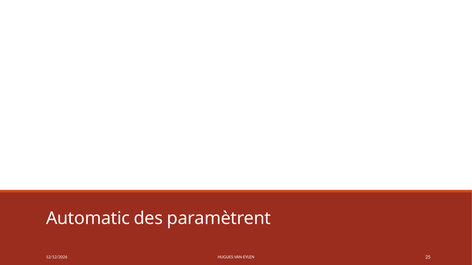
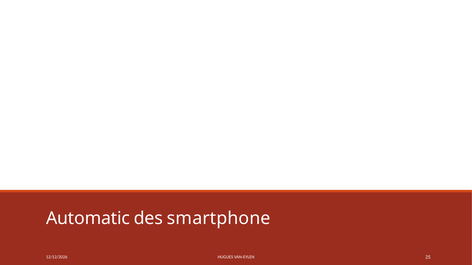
paramètrent: paramètrent -> smartphone
